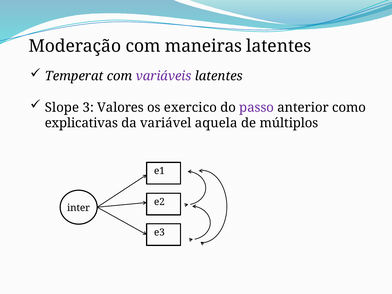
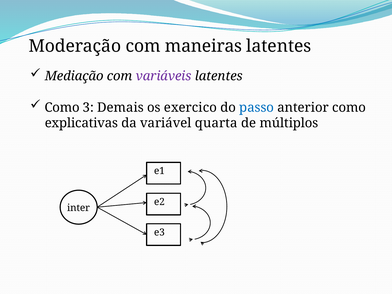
Temperat: Temperat -> Mediação
Slope at (62, 107): Slope -> Como
Valores: Valores -> Demais
passo colour: purple -> blue
aquela: aquela -> quarta
